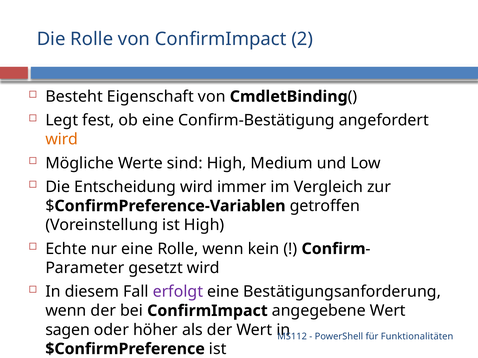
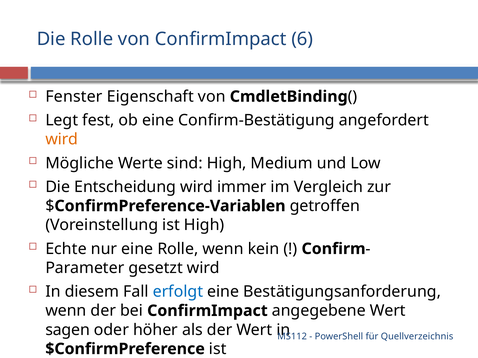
2: 2 -> 6
Besteht: Besteht -> Fenster
erfolgt colour: purple -> blue
Funktionalitäten: Funktionalitäten -> Quellverzeichnis
